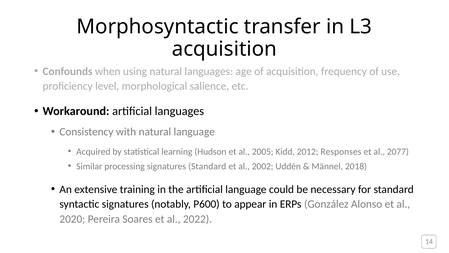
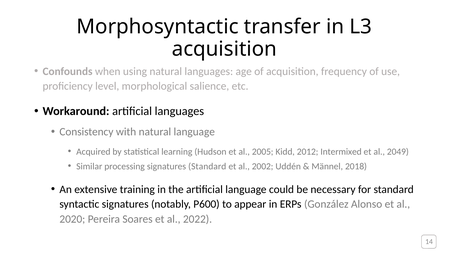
Responses: Responses -> Intermixed
2077: 2077 -> 2049
